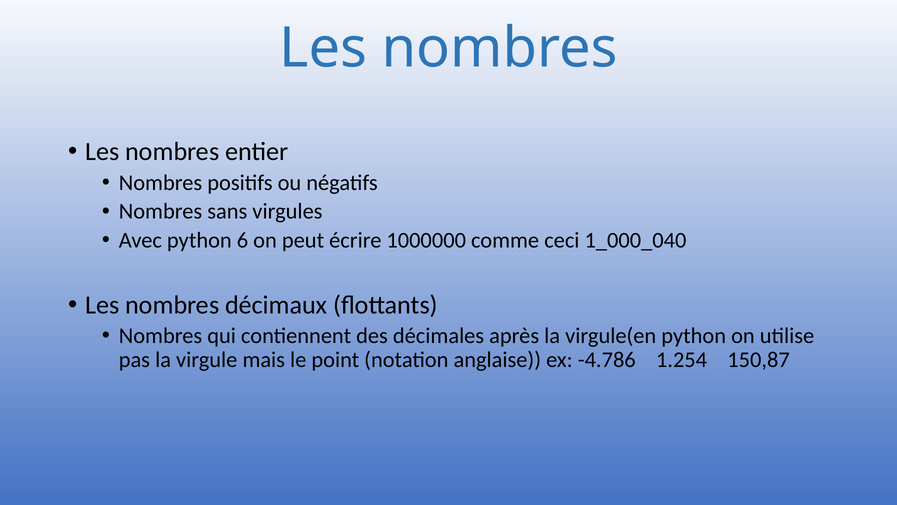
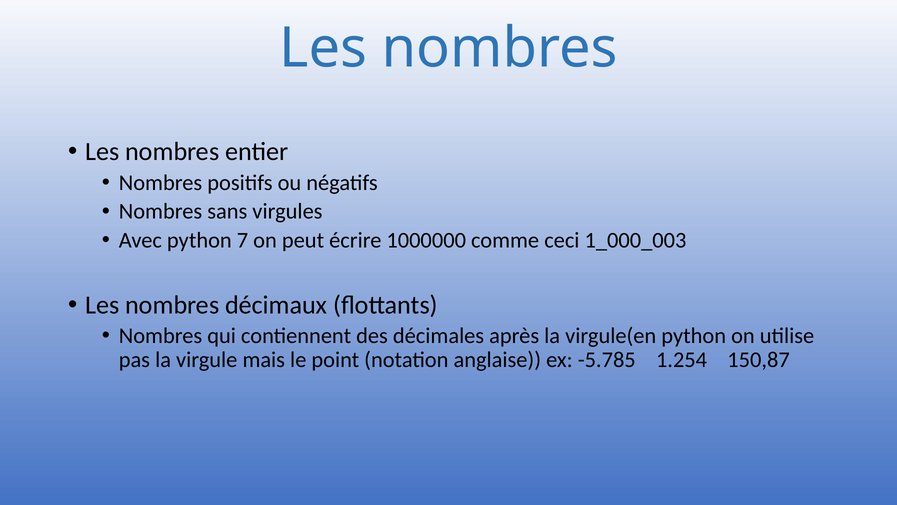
6: 6 -> 7
1_000_040: 1_000_040 -> 1_000_003
-4.786: -4.786 -> -5.785
